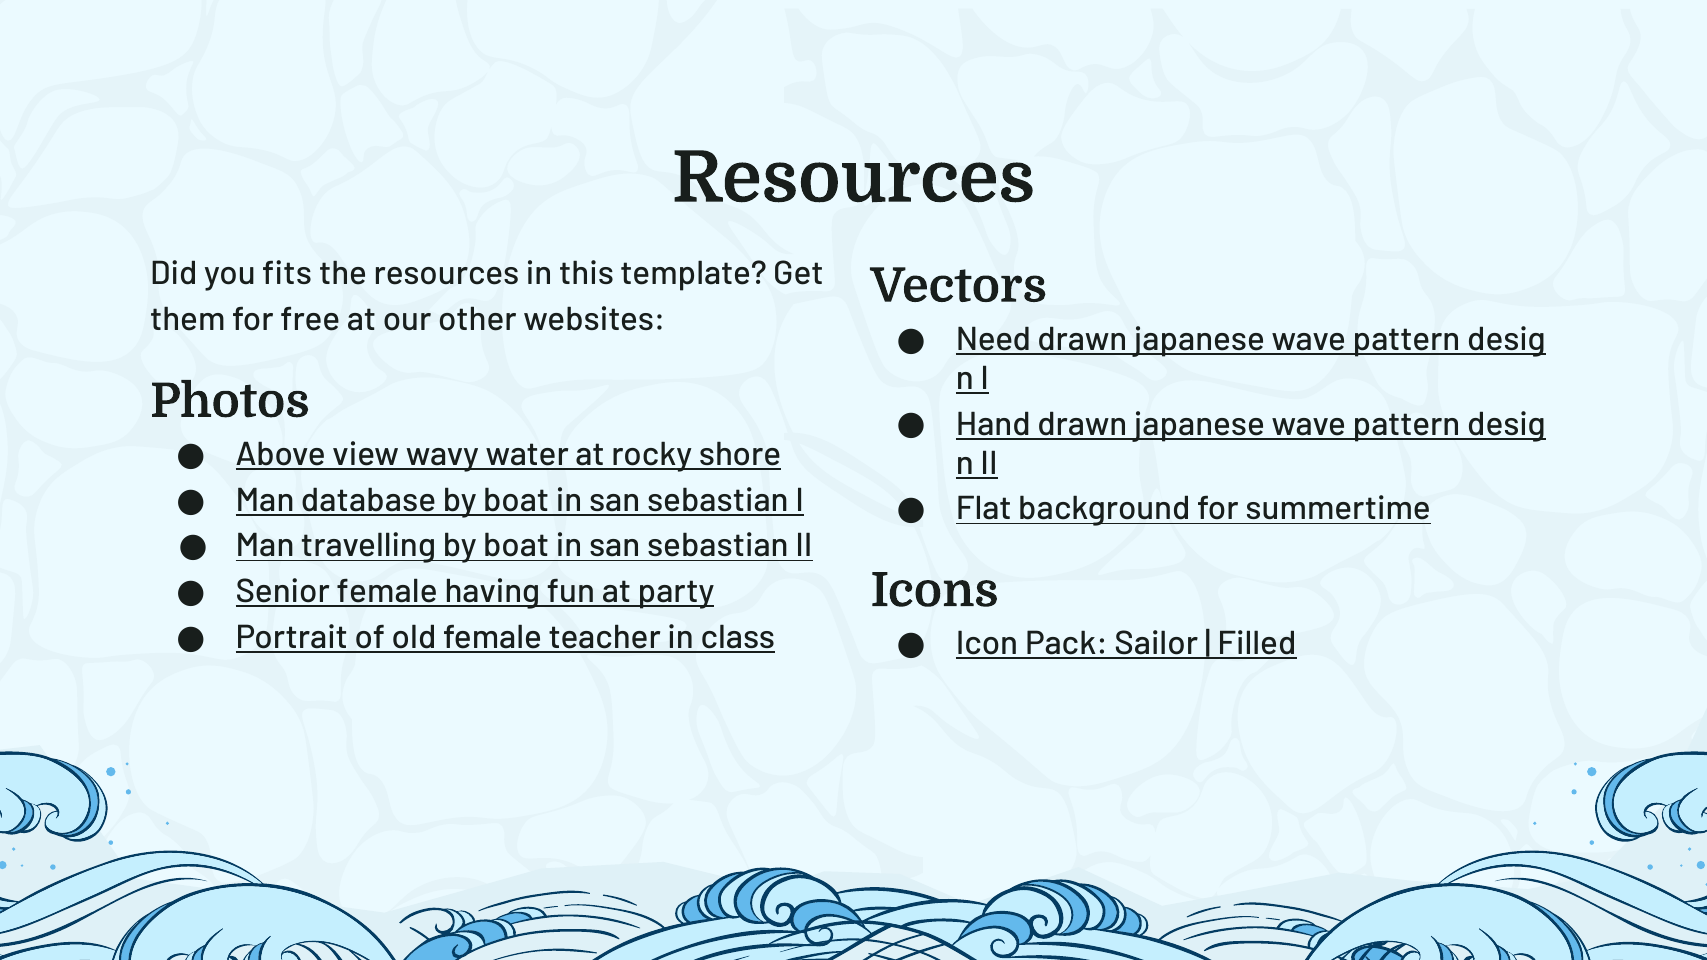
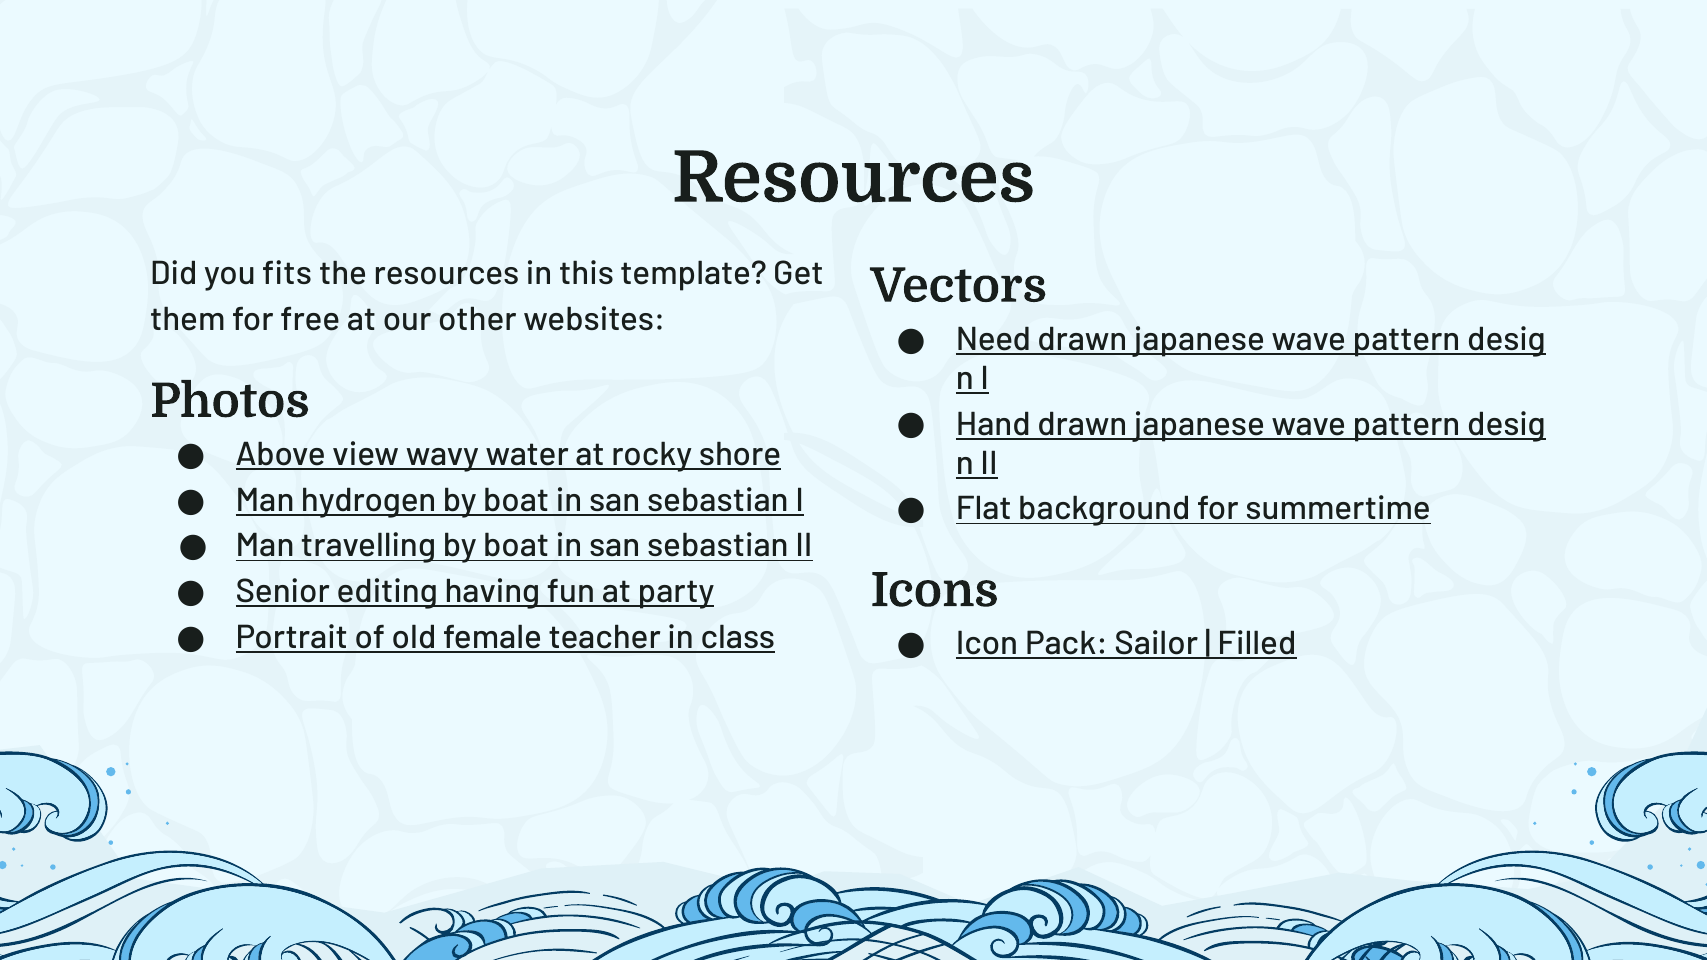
database: database -> hydrogen
Senior female: female -> editing
